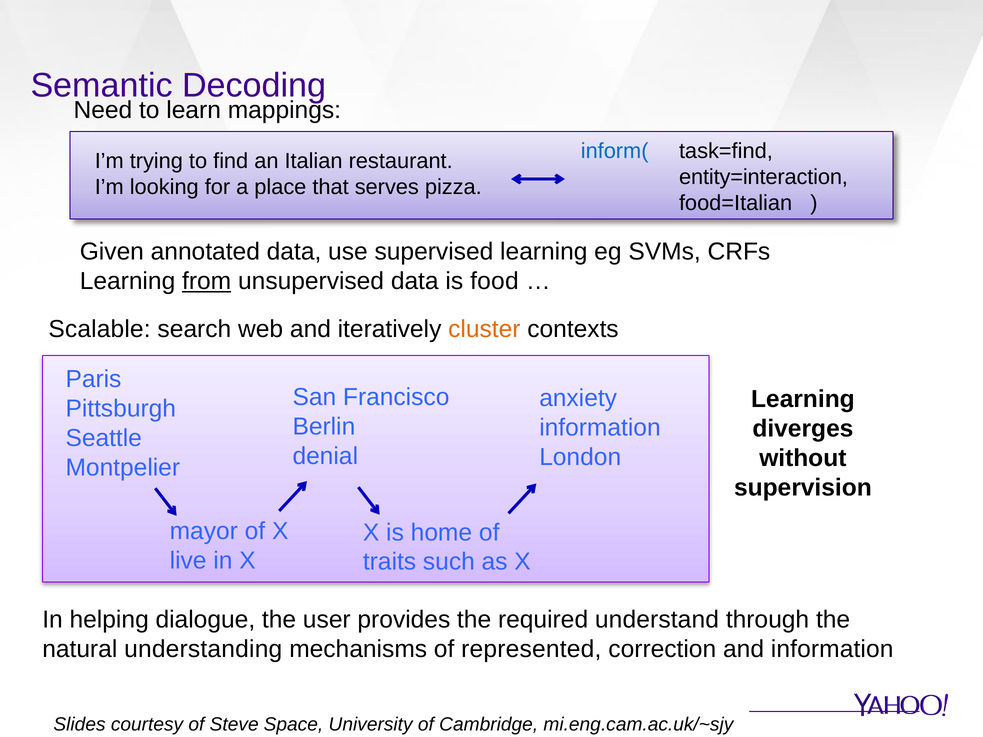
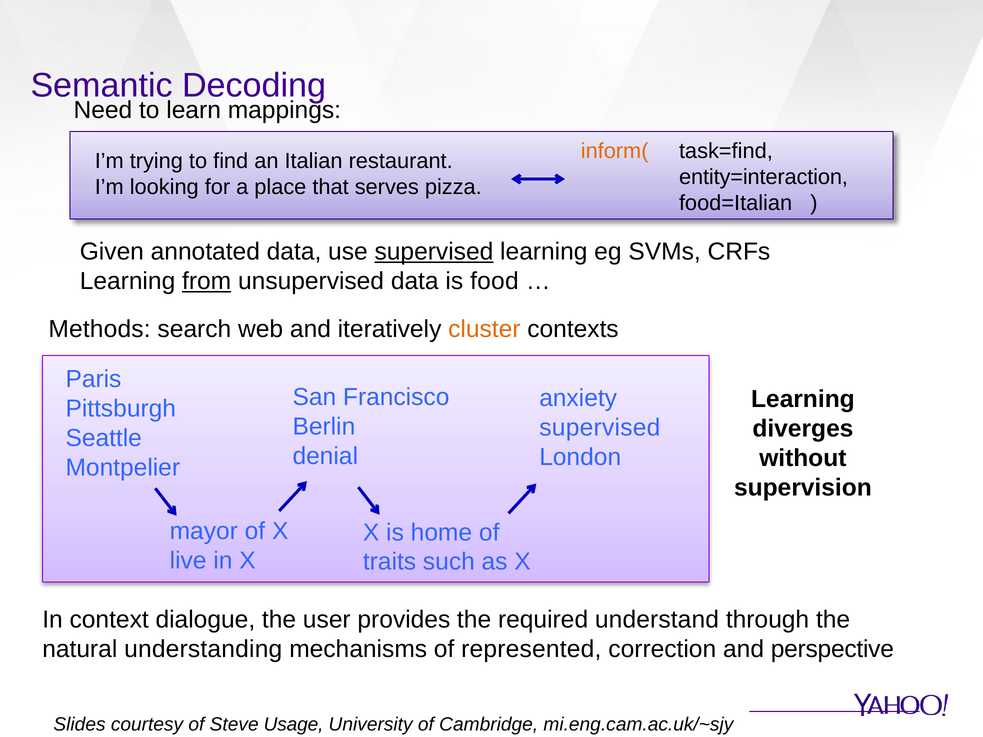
inform( colour: blue -> orange
supervised at (434, 252) underline: none -> present
Scalable: Scalable -> Methods
information at (600, 428): information -> supervised
helping: helping -> context
and information: information -> perspective
Space: Space -> Usage
